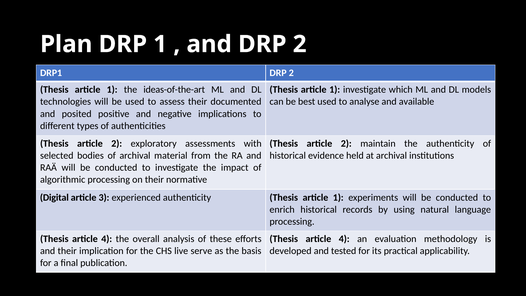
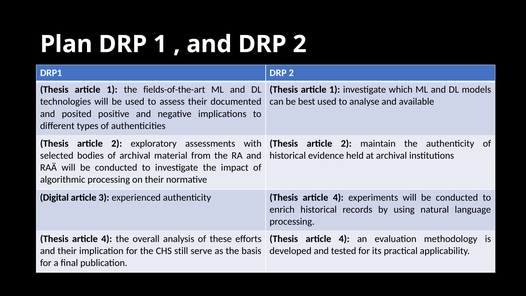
ideas-of-the-art: ideas-of-the-art -> fields-of-the-art
authenticity Thesis article 1: 1 -> 4
live: live -> still
